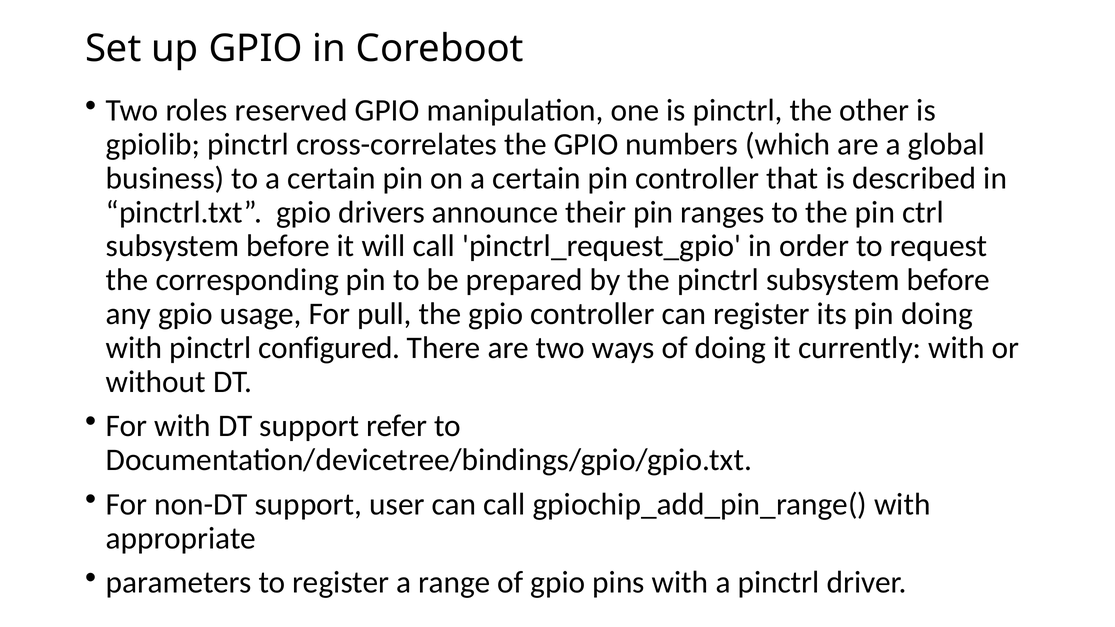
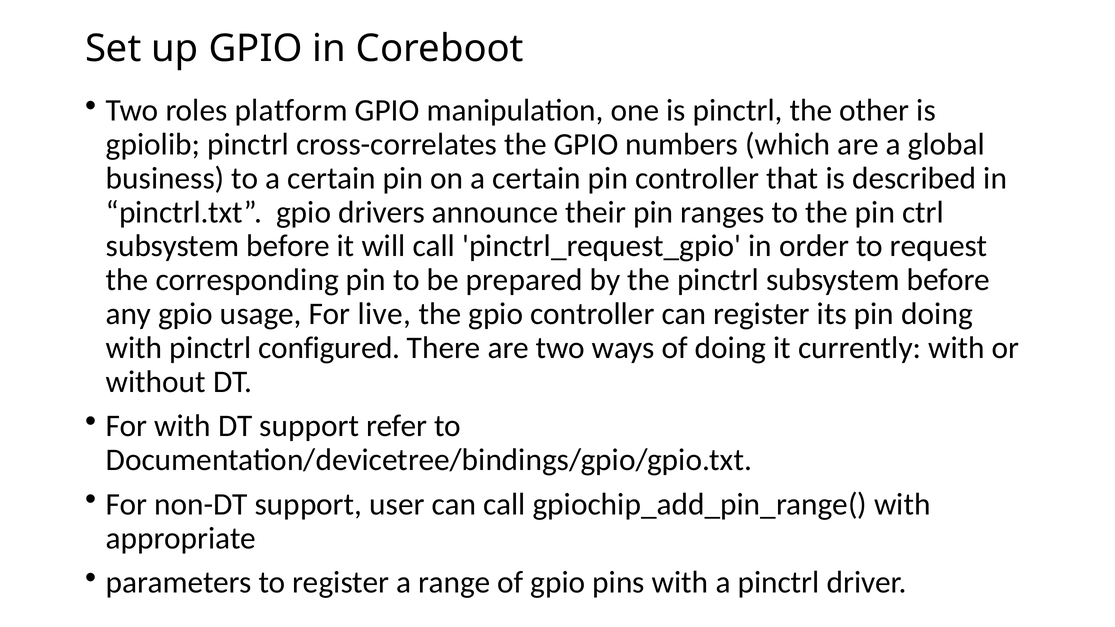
reserved: reserved -> platform
pull: pull -> live
